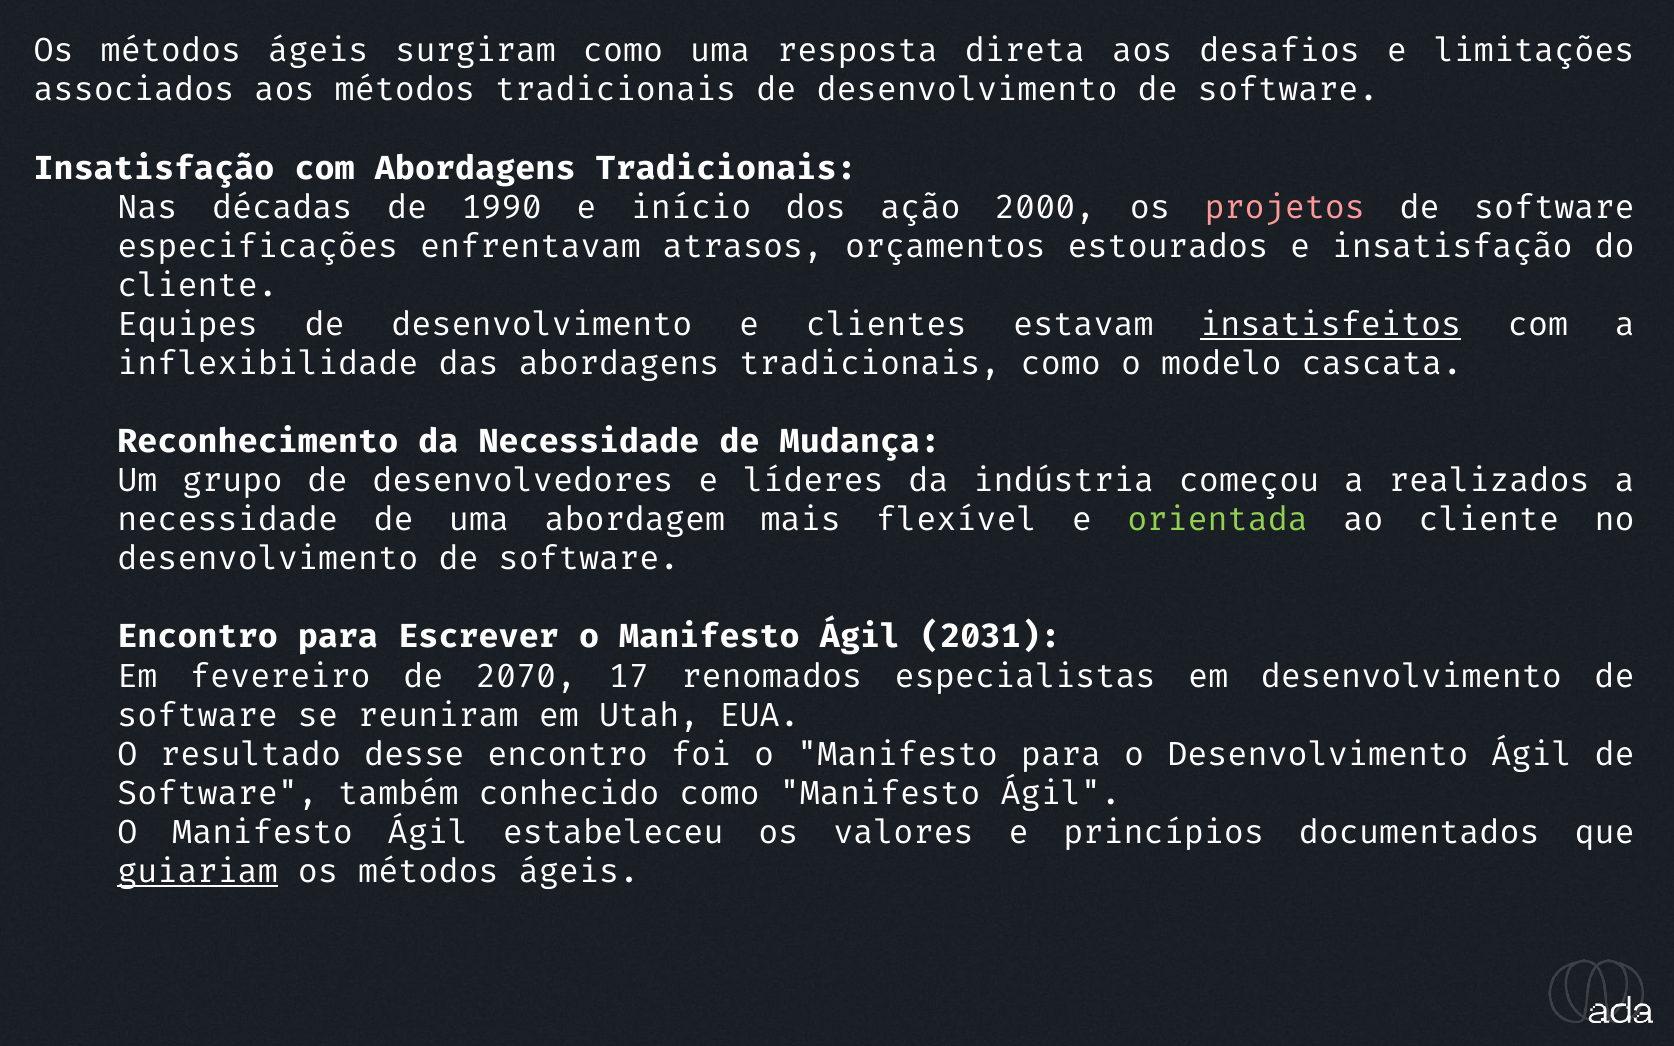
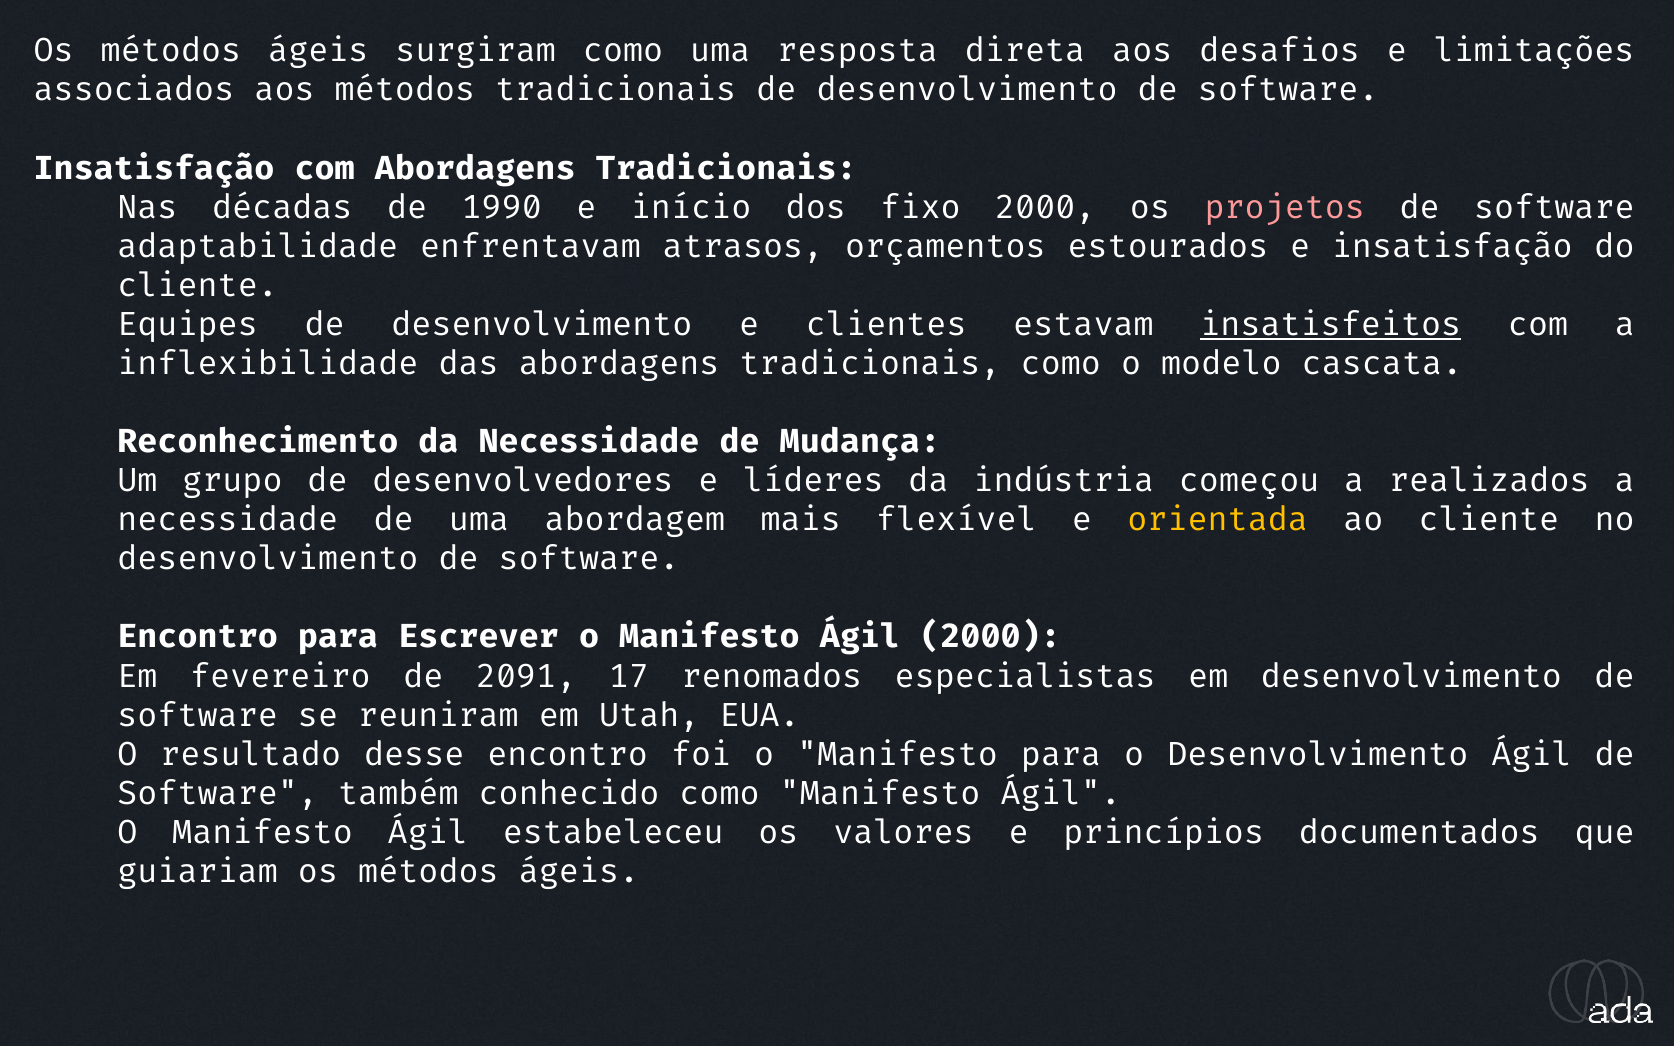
ação: ação -> fixo
especificações: especificações -> adaptabilidade
orientada colour: light green -> yellow
Ágil 2031: 2031 -> 2000
2070: 2070 -> 2091
guiariam underline: present -> none
